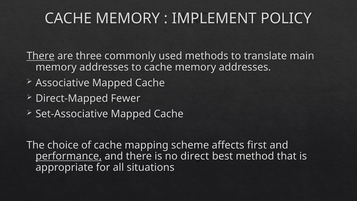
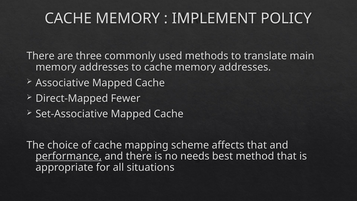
There at (41, 56) underline: present -> none
affects first: first -> that
direct: direct -> needs
